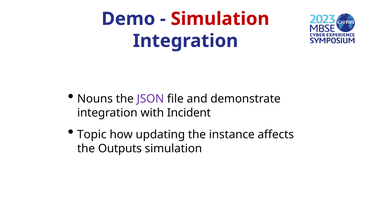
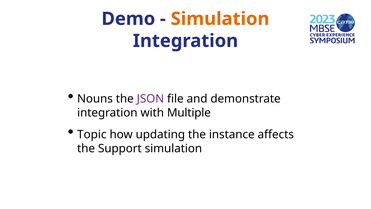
Simulation at (220, 19) colour: red -> orange
Incident: Incident -> Multiple
Outputs: Outputs -> Support
